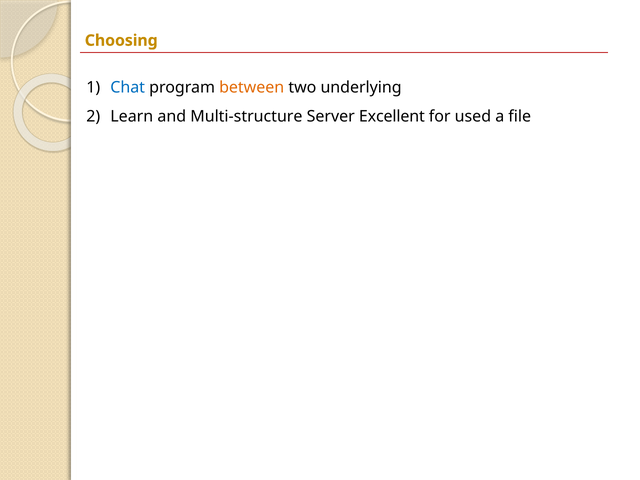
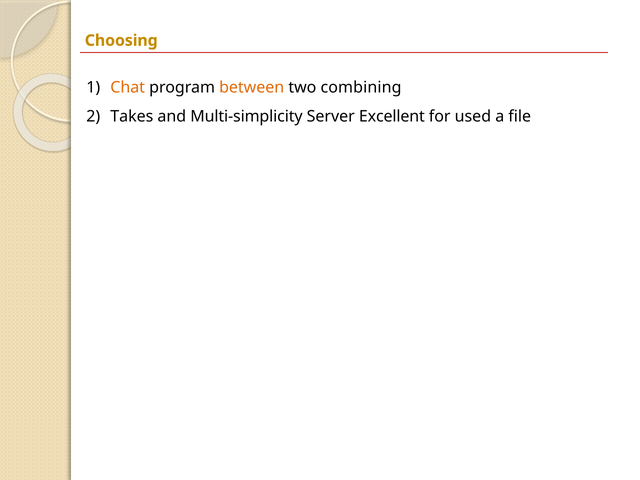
Chat colour: blue -> orange
underlying: underlying -> combining
Learn: Learn -> Takes
Multi-structure: Multi-structure -> Multi-simplicity
